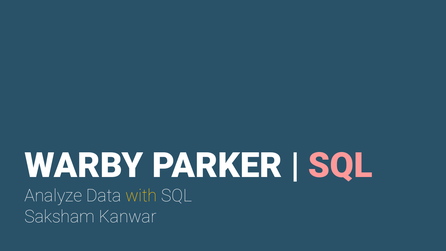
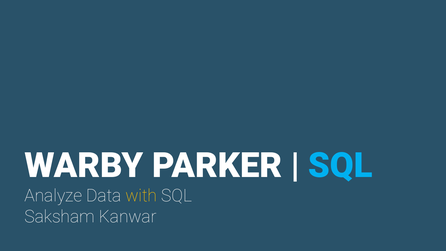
SQL at (340, 166) colour: pink -> light blue
